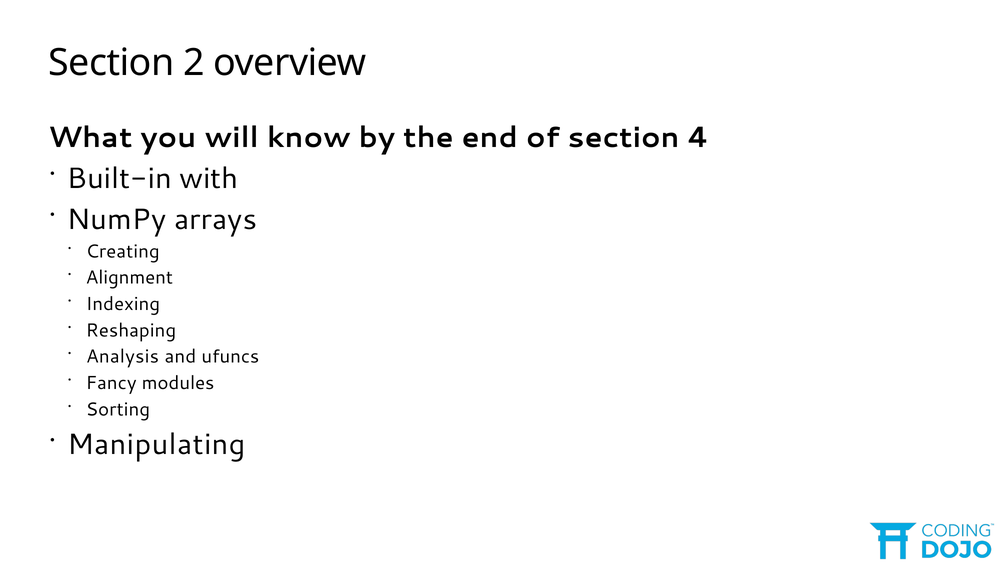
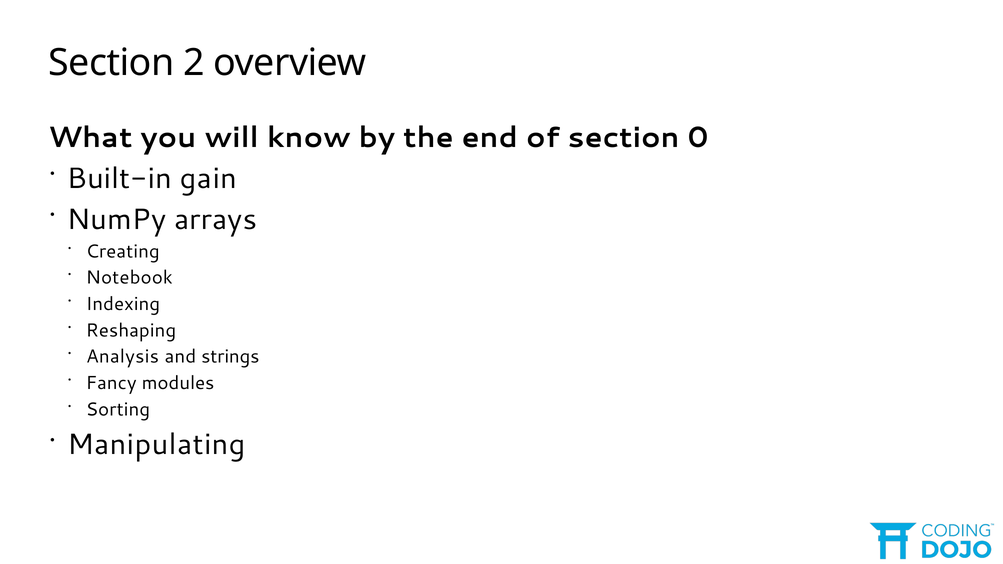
4: 4 -> 0
with: with -> gain
Alignment: Alignment -> Notebook
ufuncs: ufuncs -> strings
